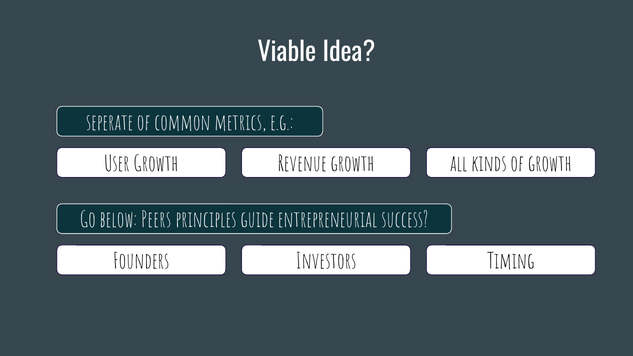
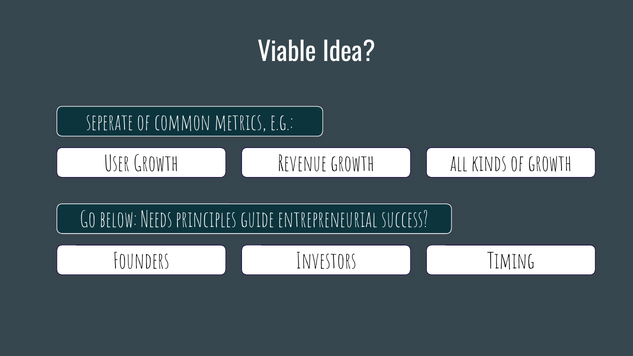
Peers: Peers -> Needs
